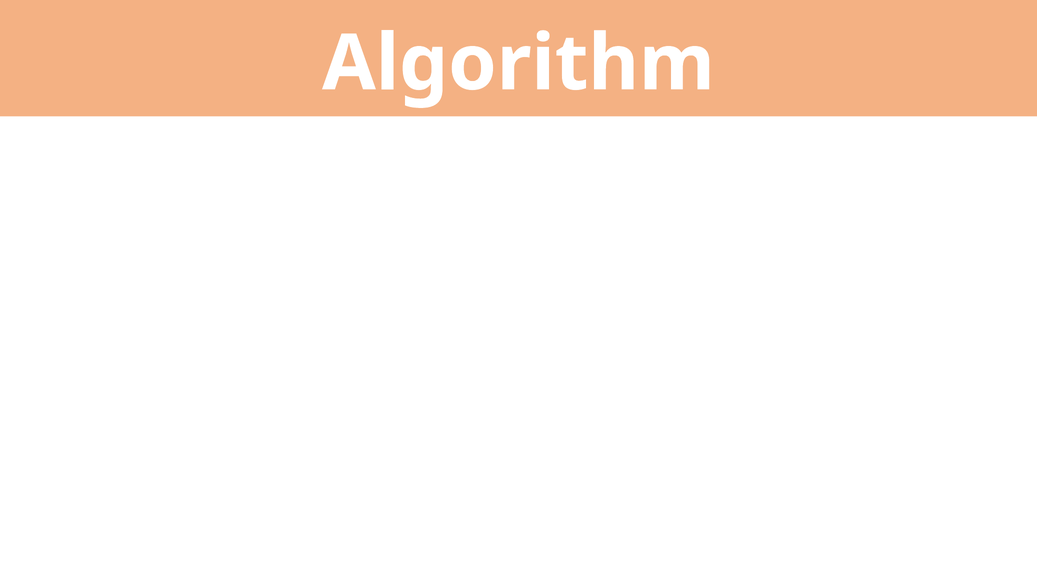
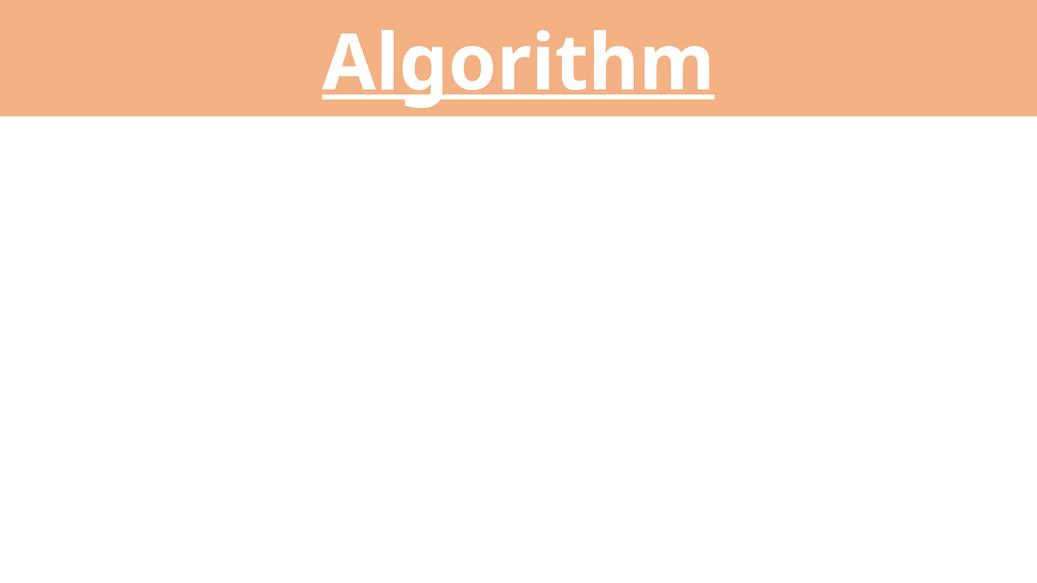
Algorithm underline: none -> present
